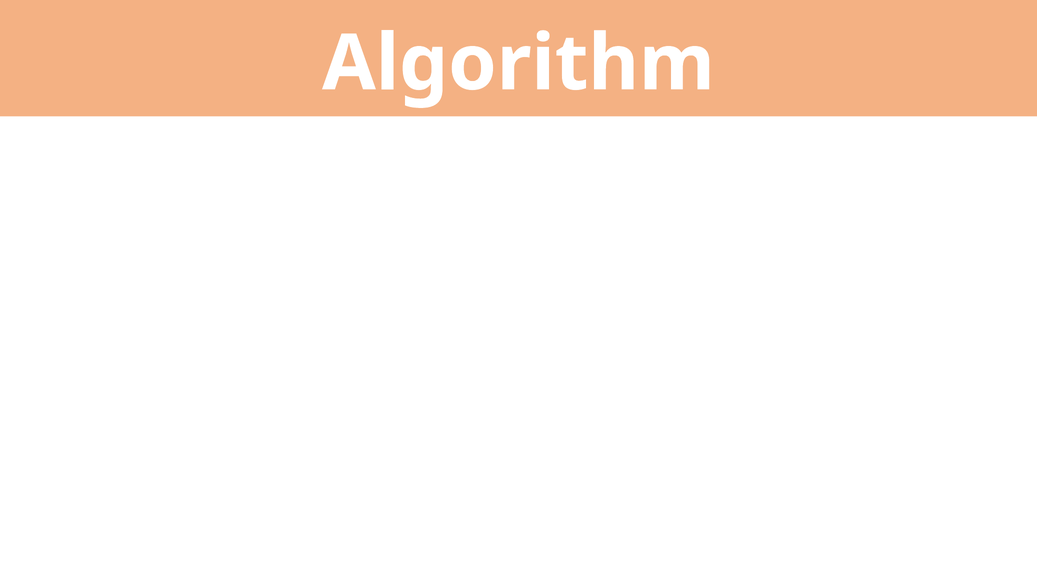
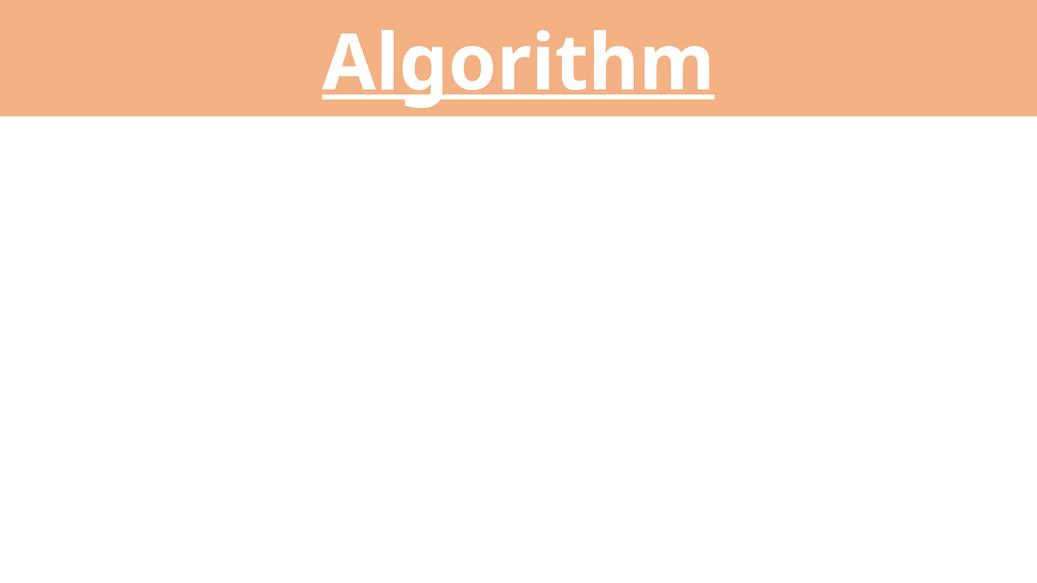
Algorithm underline: none -> present
